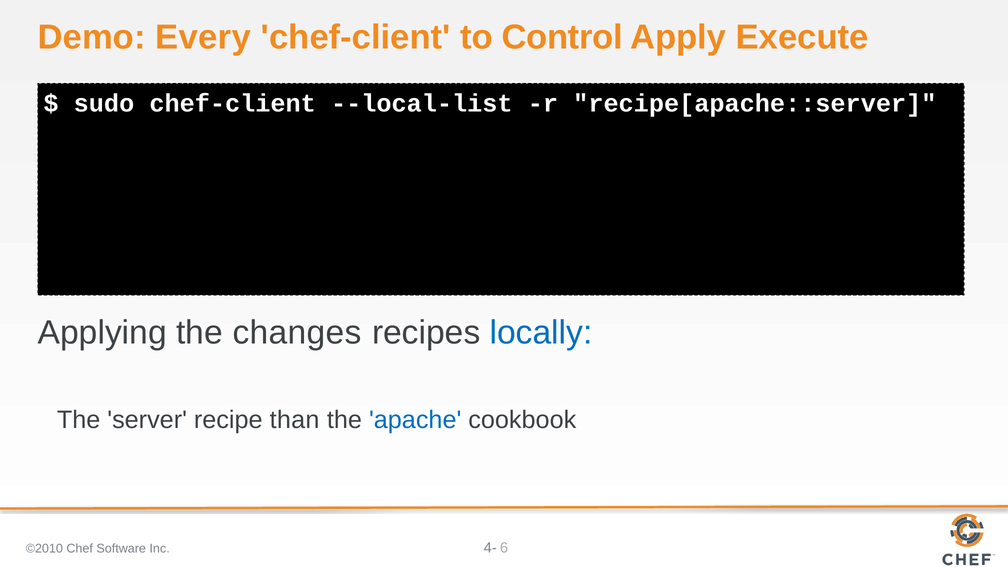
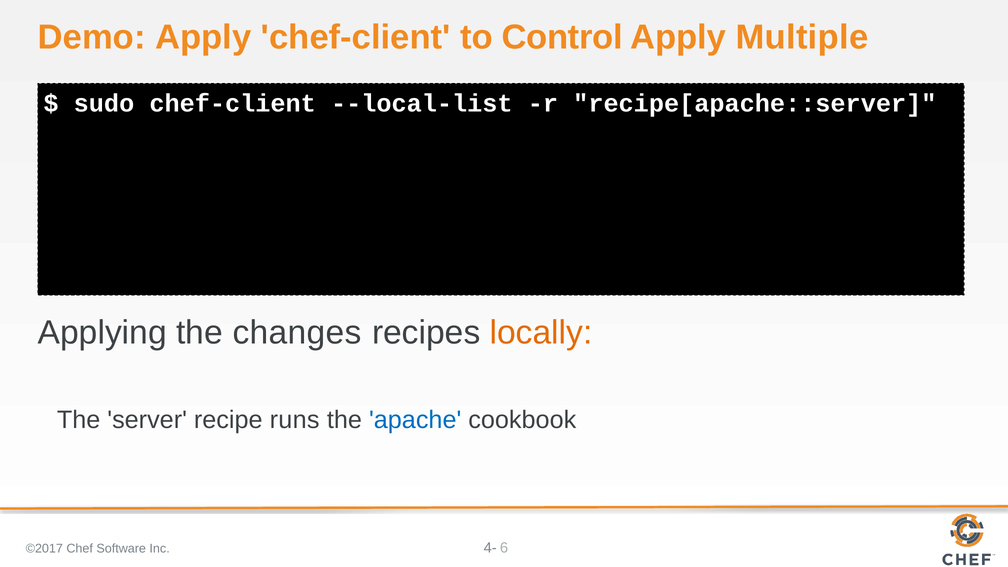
Demo Every: Every -> Apply
Execute: Execute -> Multiple
locally colour: blue -> orange
than: than -> runs
©2010: ©2010 -> ©2017
